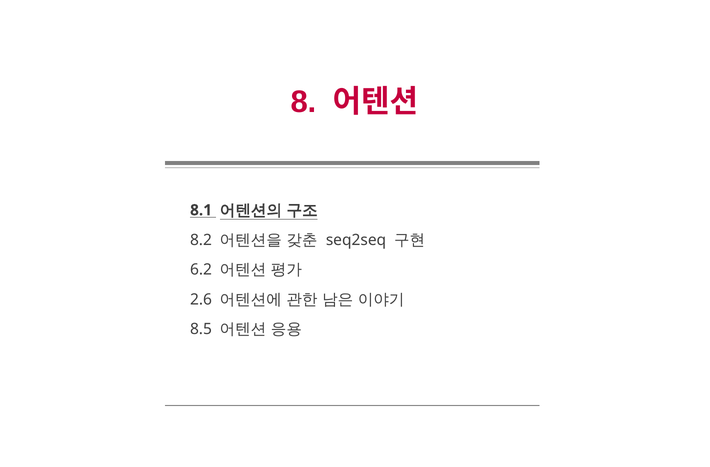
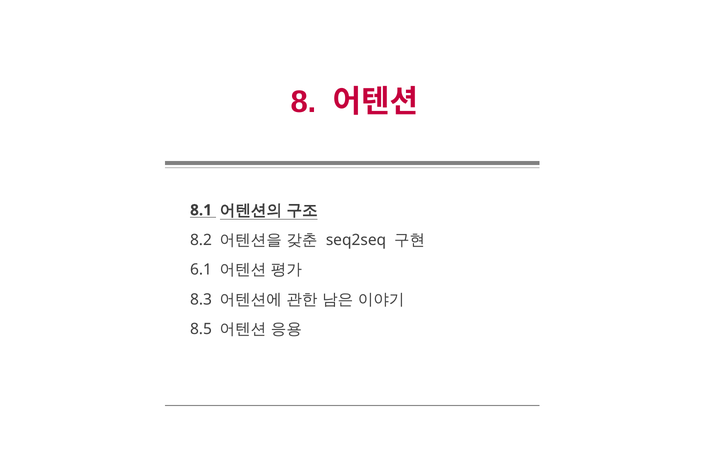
6.2: 6.2 -> 6.1
2.6: 2.6 -> 8.3
